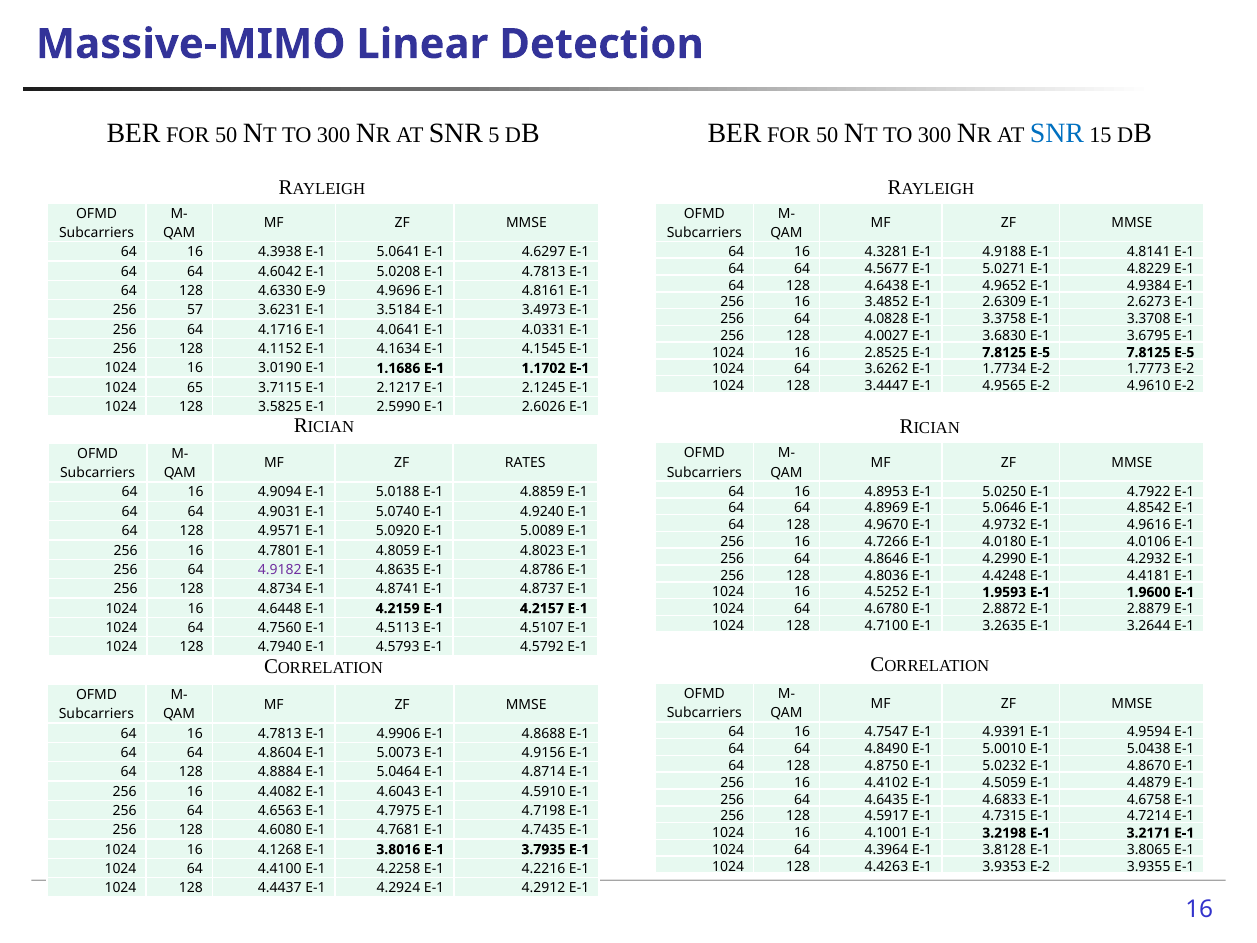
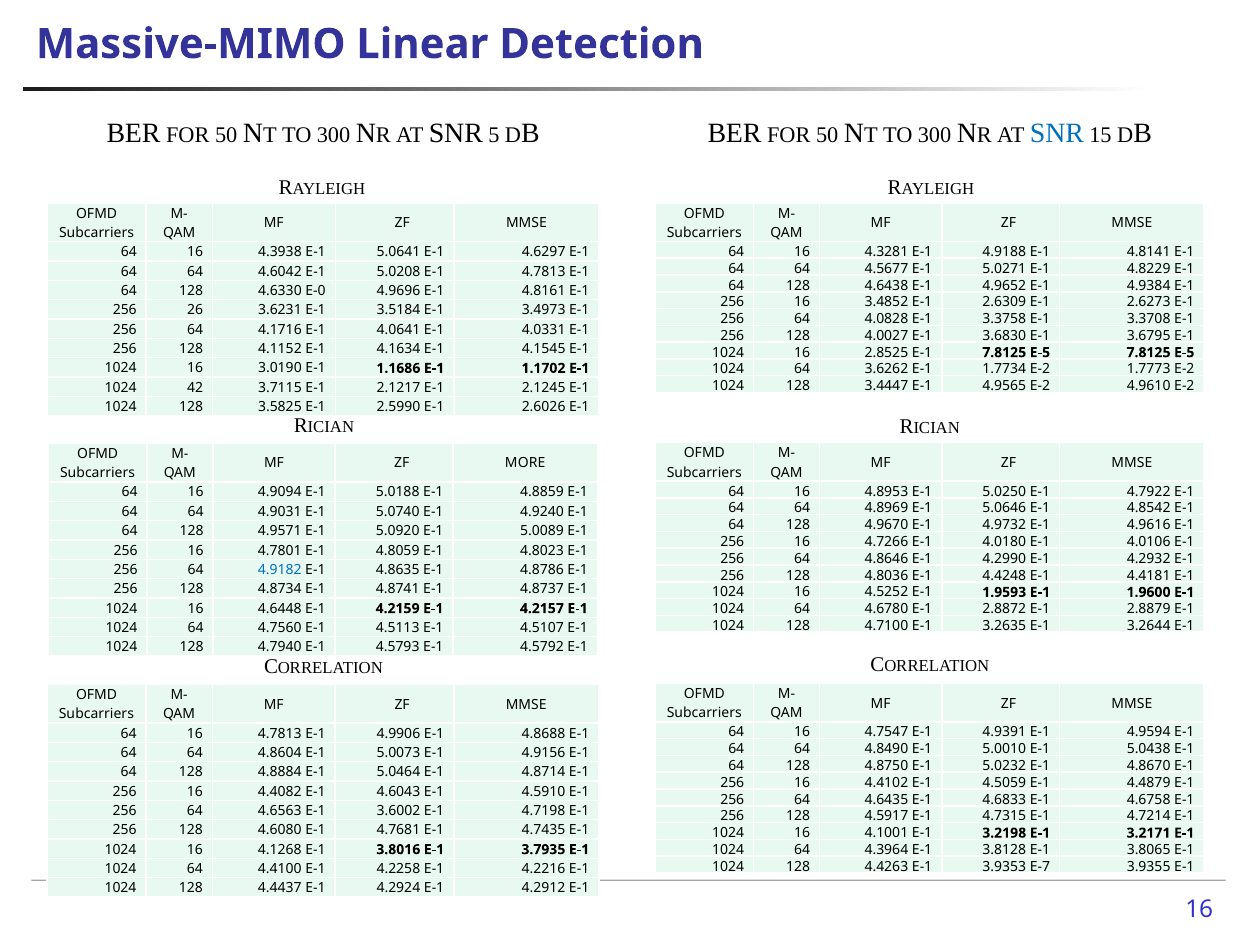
E-9: E-9 -> E-0
57: 57 -> 26
65: 65 -> 42
RATES: RATES -> MORE
4.9182 colour: purple -> blue
4.7975: 4.7975 -> 3.6002
3.9353 E-2: E-2 -> E-7
